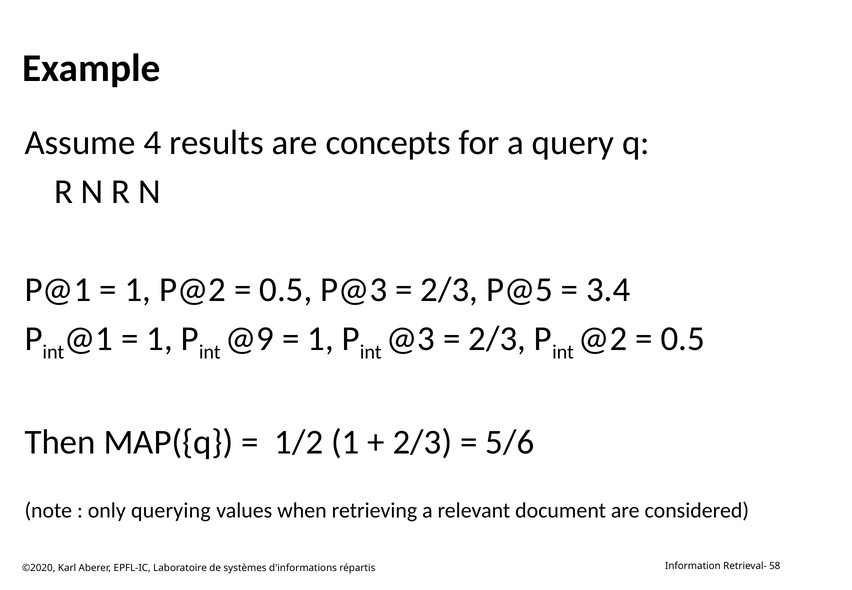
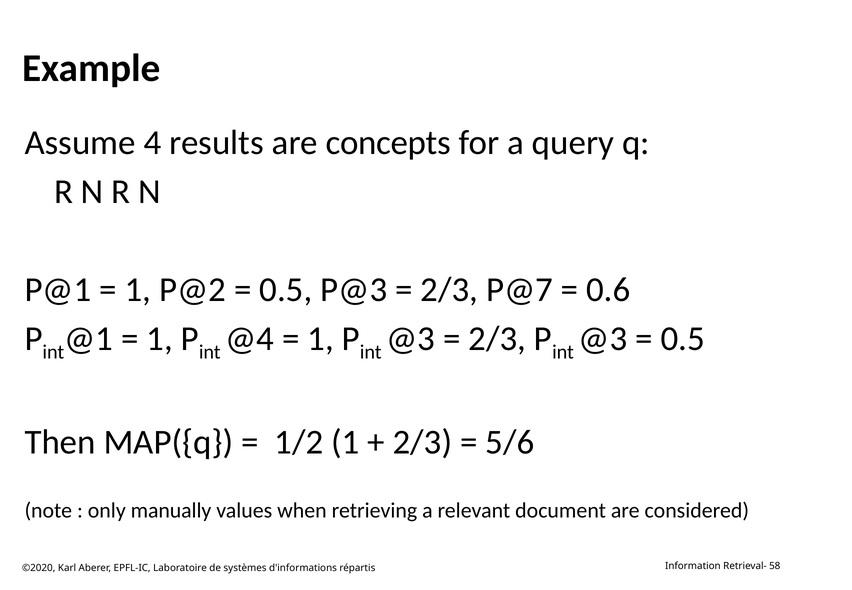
P@5: P@5 -> P@7
3.4: 3.4 -> 0.6
@9: @9 -> @4
@2 at (603, 339): @2 -> @3
querying: querying -> manually
